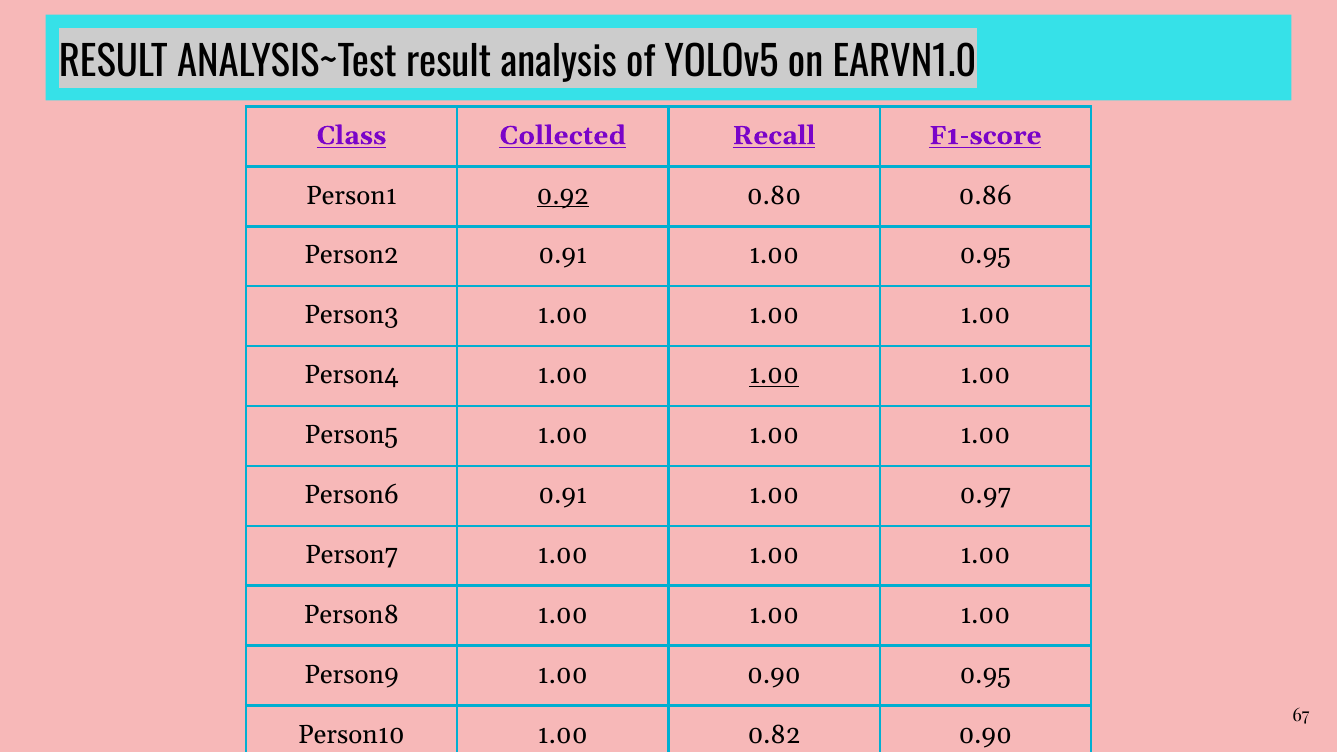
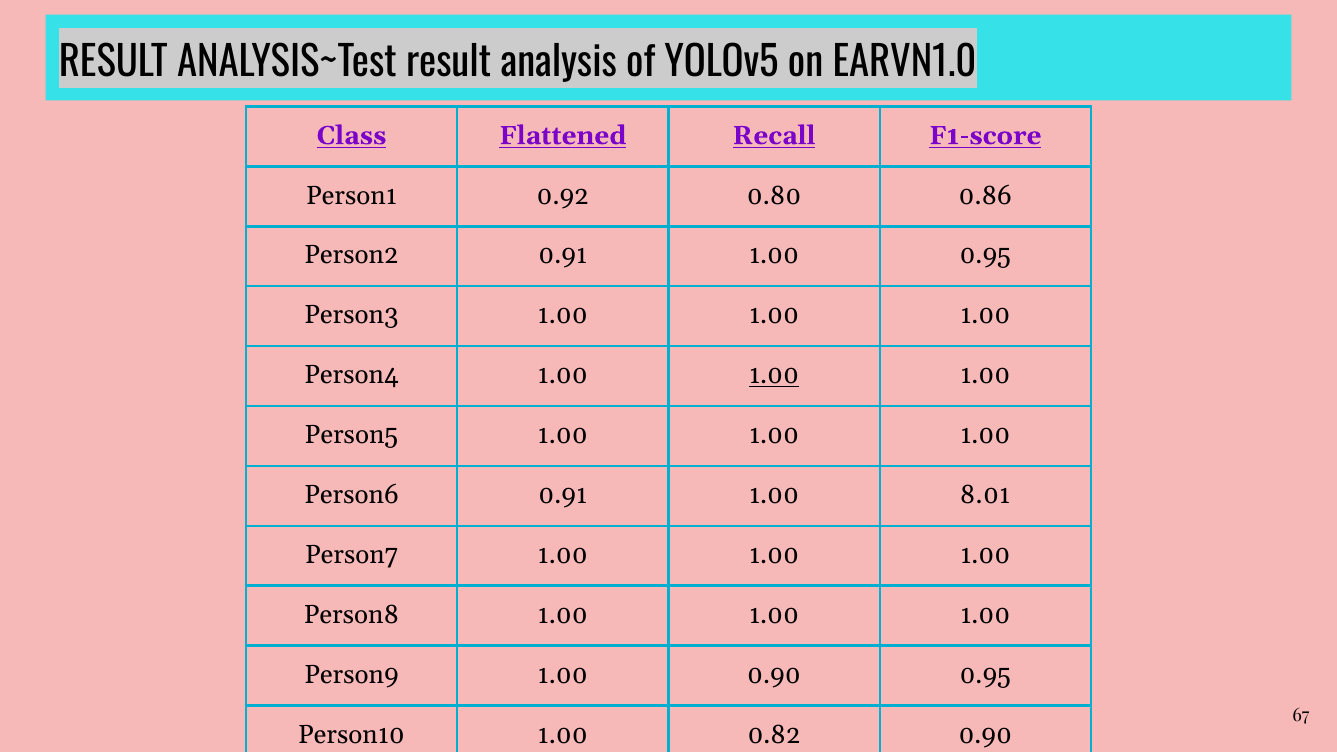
Collected: Collected -> Flattened
0.92 underline: present -> none
0.97: 0.97 -> 8.01
